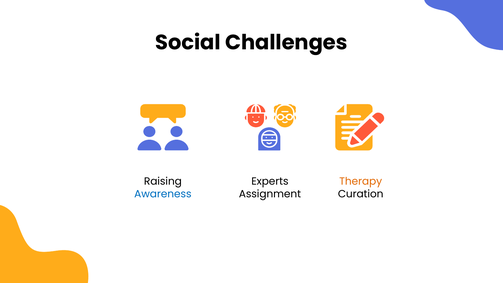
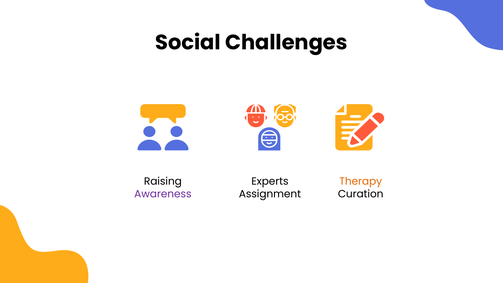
Awareness colour: blue -> purple
